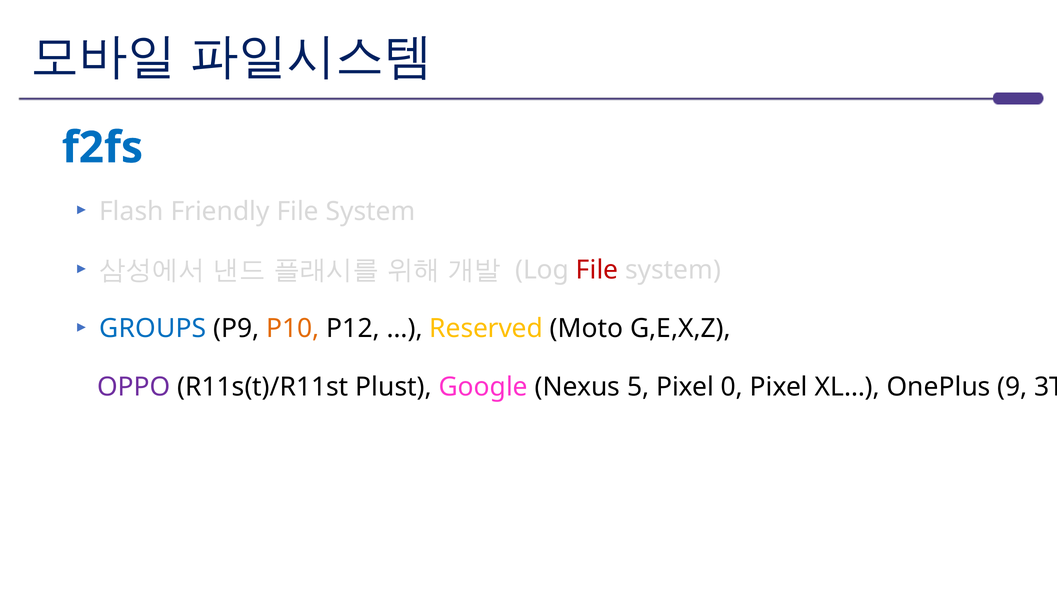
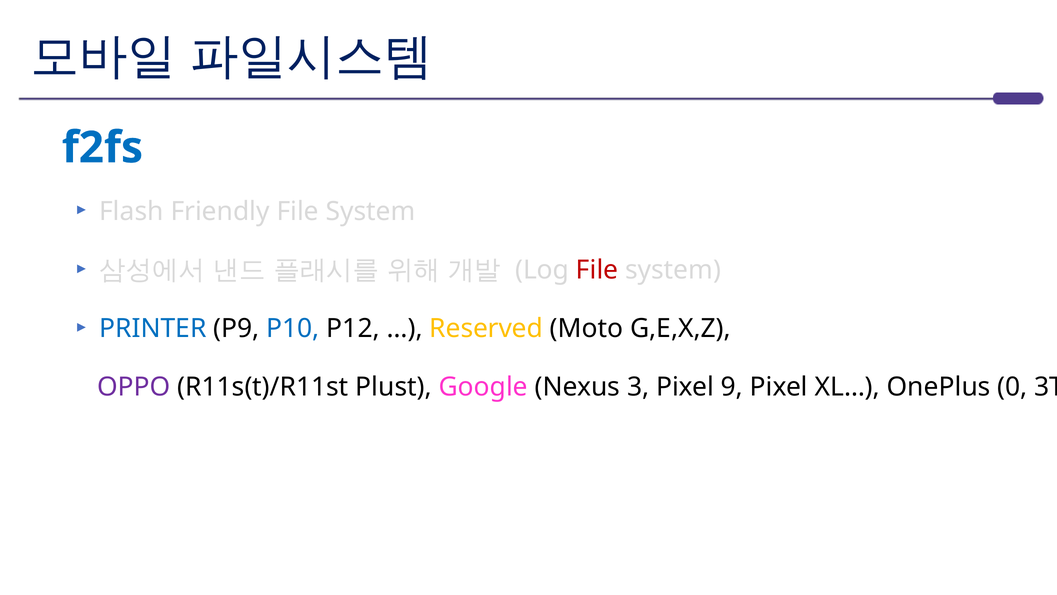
GROUPS: GROUPS -> PRINTER
P10 colour: orange -> blue
5: 5 -> 3
0: 0 -> 9
9: 9 -> 0
